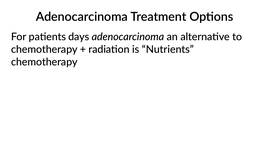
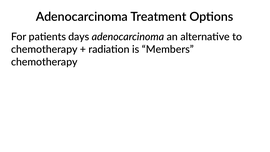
Nutrients: Nutrients -> Members
